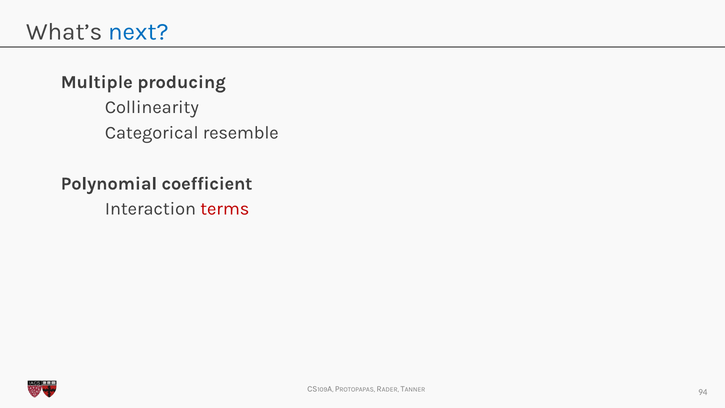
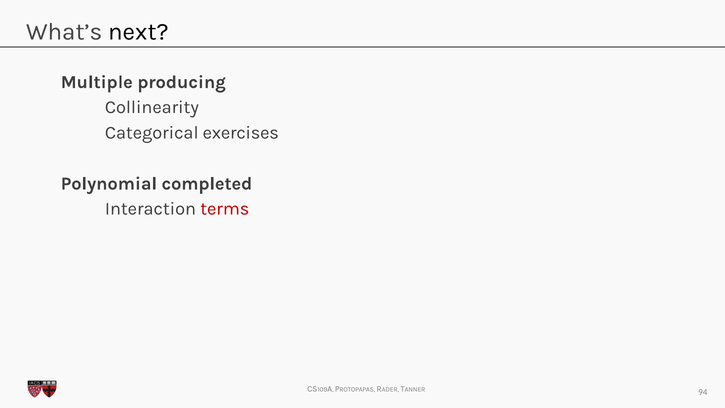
next colour: blue -> black
resemble: resemble -> exercises
coefficient: coefficient -> completed
